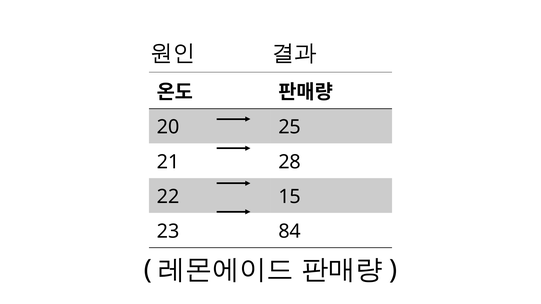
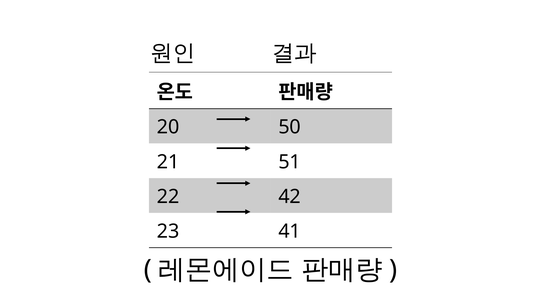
25: 25 -> 50
28: 28 -> 51
15: 15 -> 42
84: 84 -> 41
